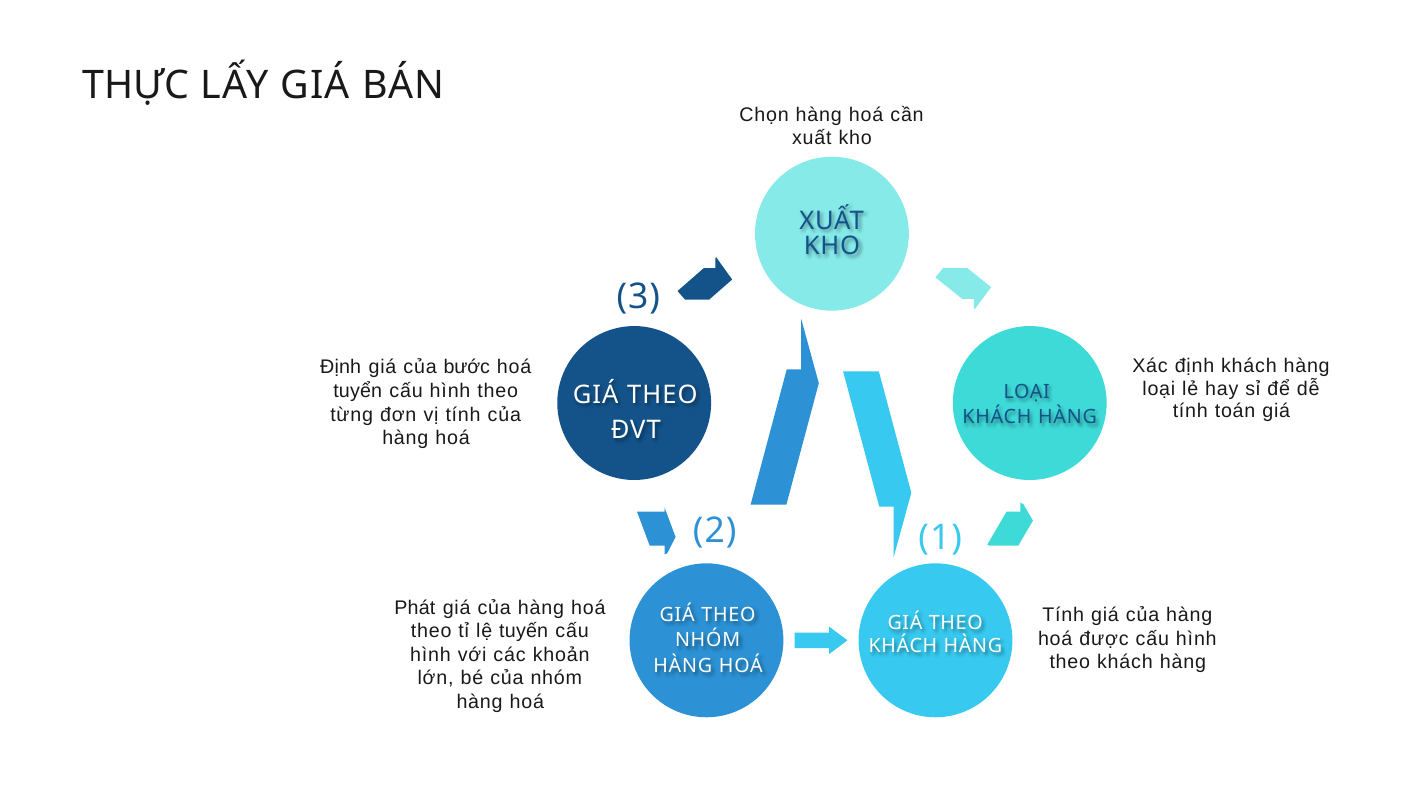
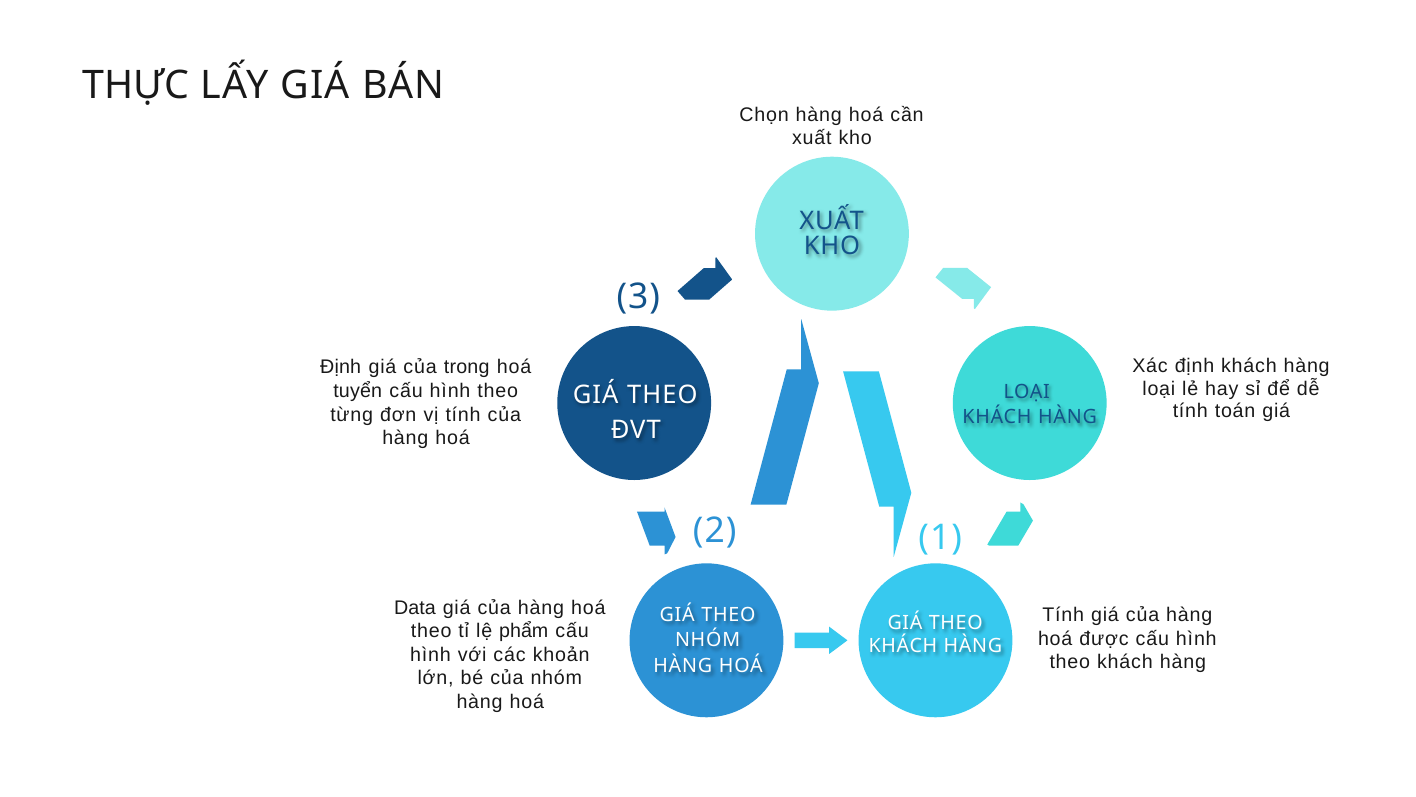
bước: bước -> trong
Phát: Phát -> Data
tuyến: tuyến -> phẩm
